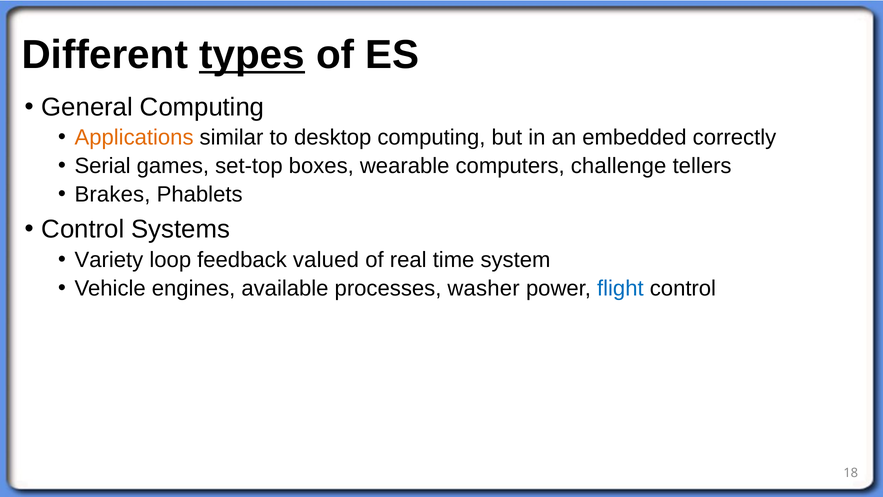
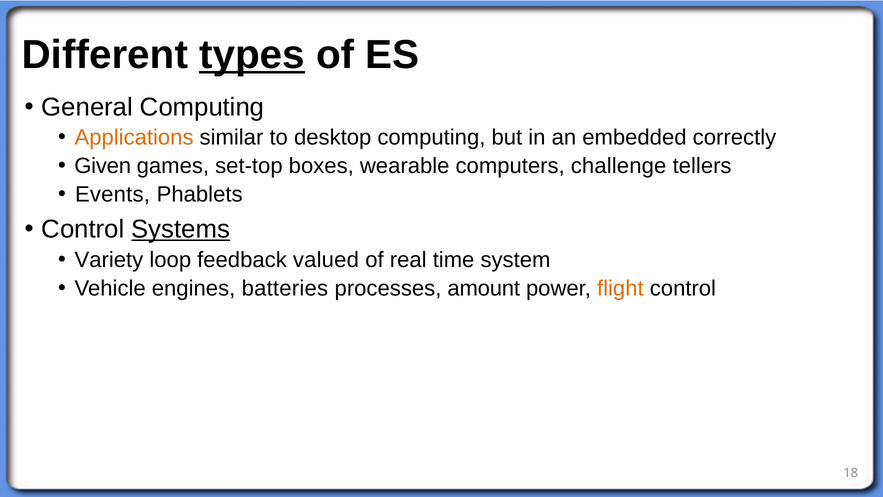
Serial: Serial -> Given
Brakes: Brakes -> Events
Systems underline: none -> present
available: available -> batteries
washer: washer -> amount
flight colour: blue -> orange
